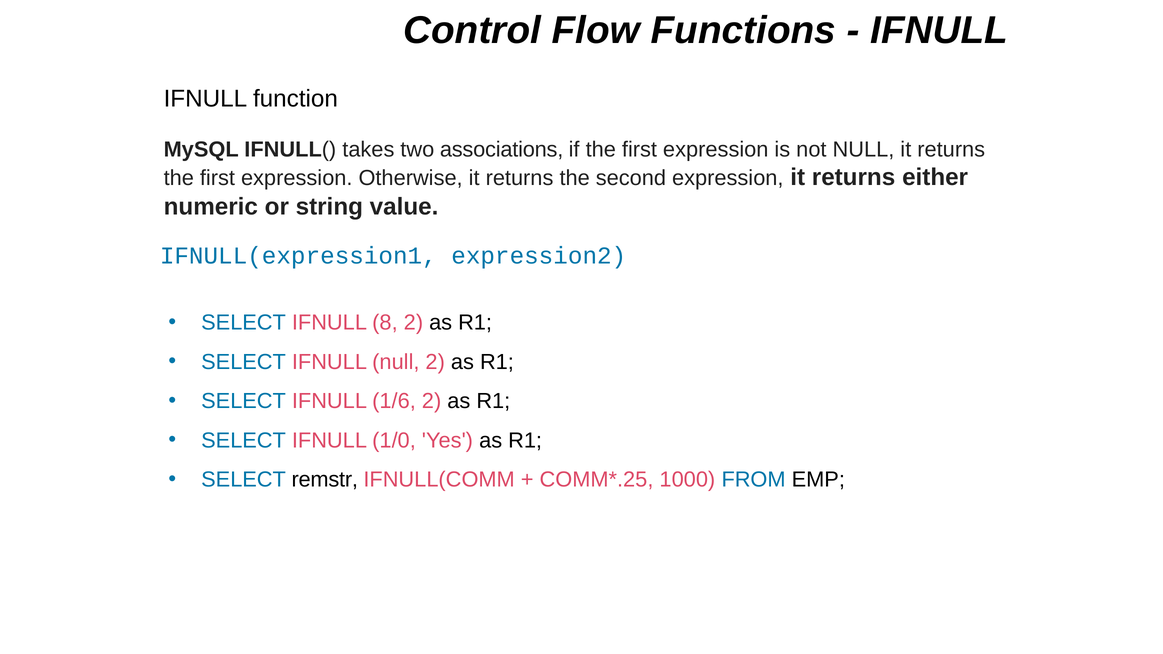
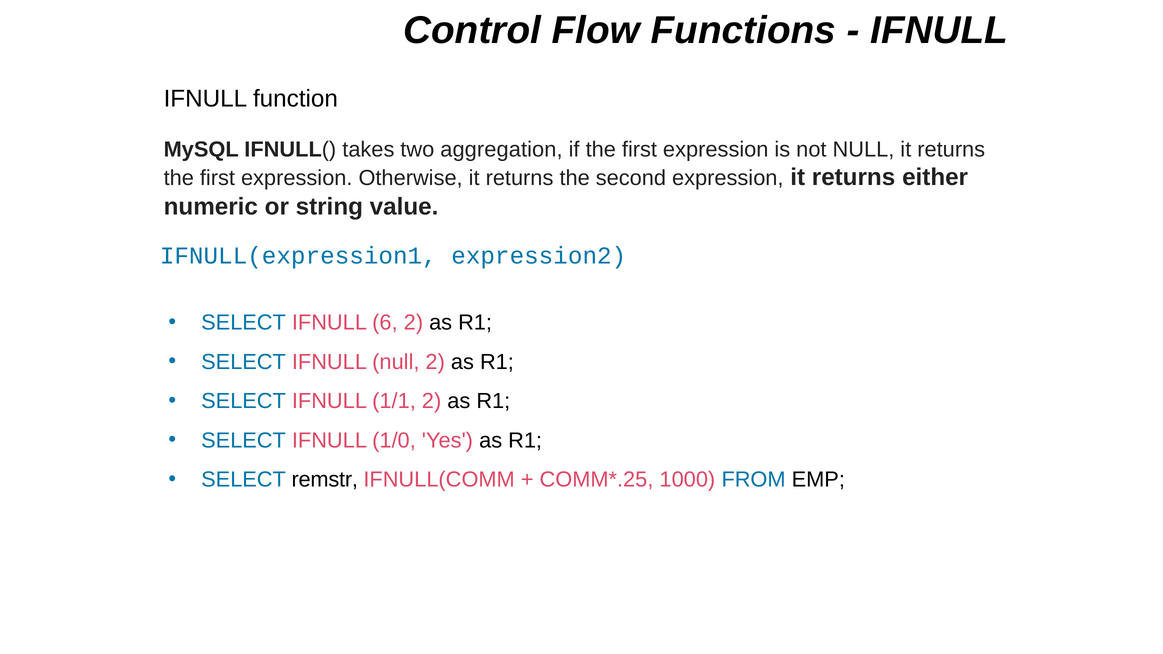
associations: associations -> aggregation
8: 8 -> 6
1/6: 1/6 -> 1/1
